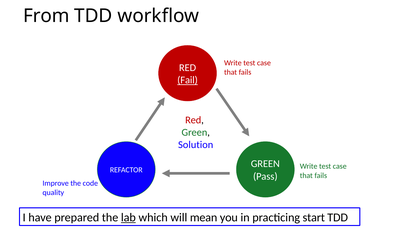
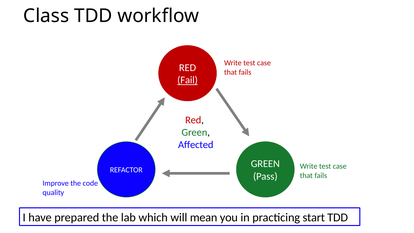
From: From -> Class
Solution: Solution -> Affected
lab underline: present -> none
